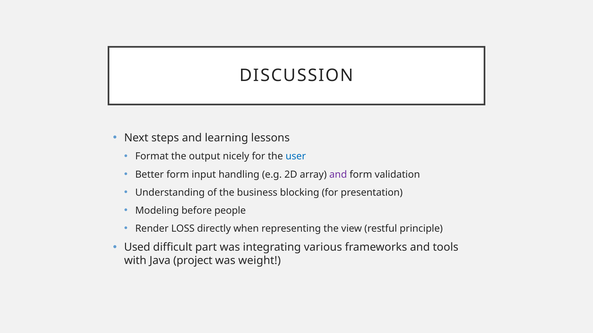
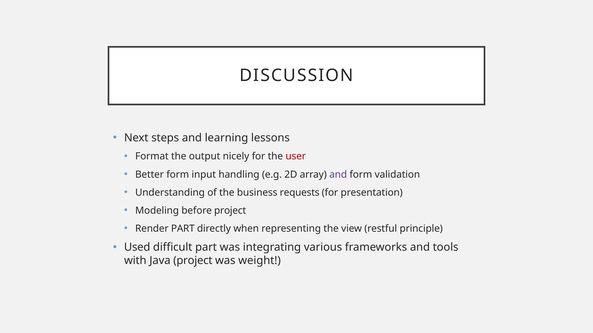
user colour: blue -> red
blocking: blocking -> requests
before people: people -> project
Render LOSS: LOSS -> PART
